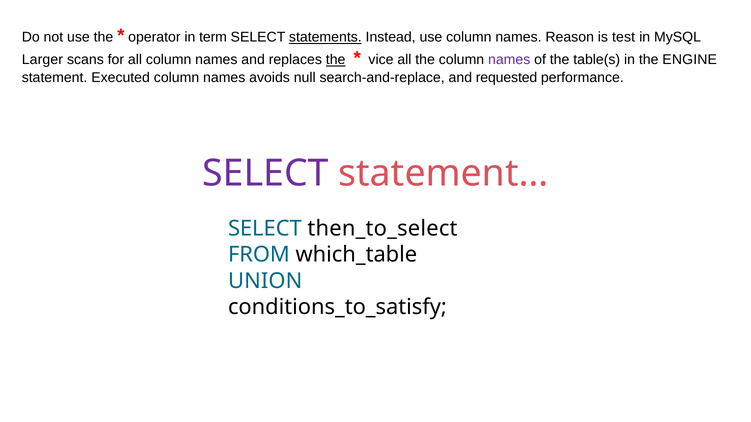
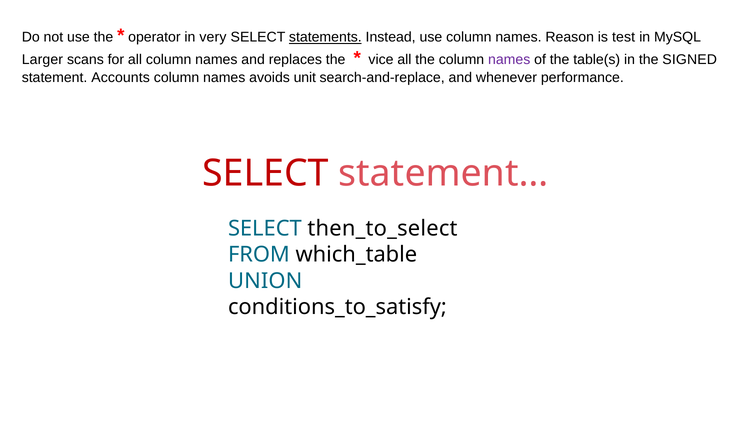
term: term -> very
the at (336, 60) underline: present -> none
ENGINE: ENGINE -> SIGNED
Executed: Executed -> Accounts
null: null -> unit
requested: requested -> whenever
SELECT at (265, 173) colour: purple -> red
